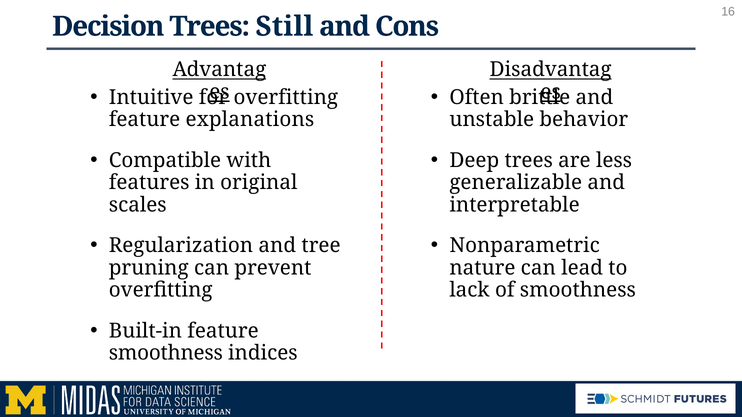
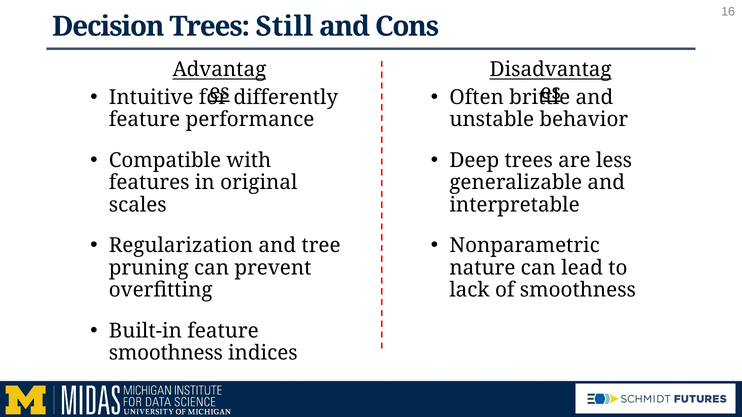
overfitting at (286, 97): overfitting -> differently
explanations: explanations -> performance
